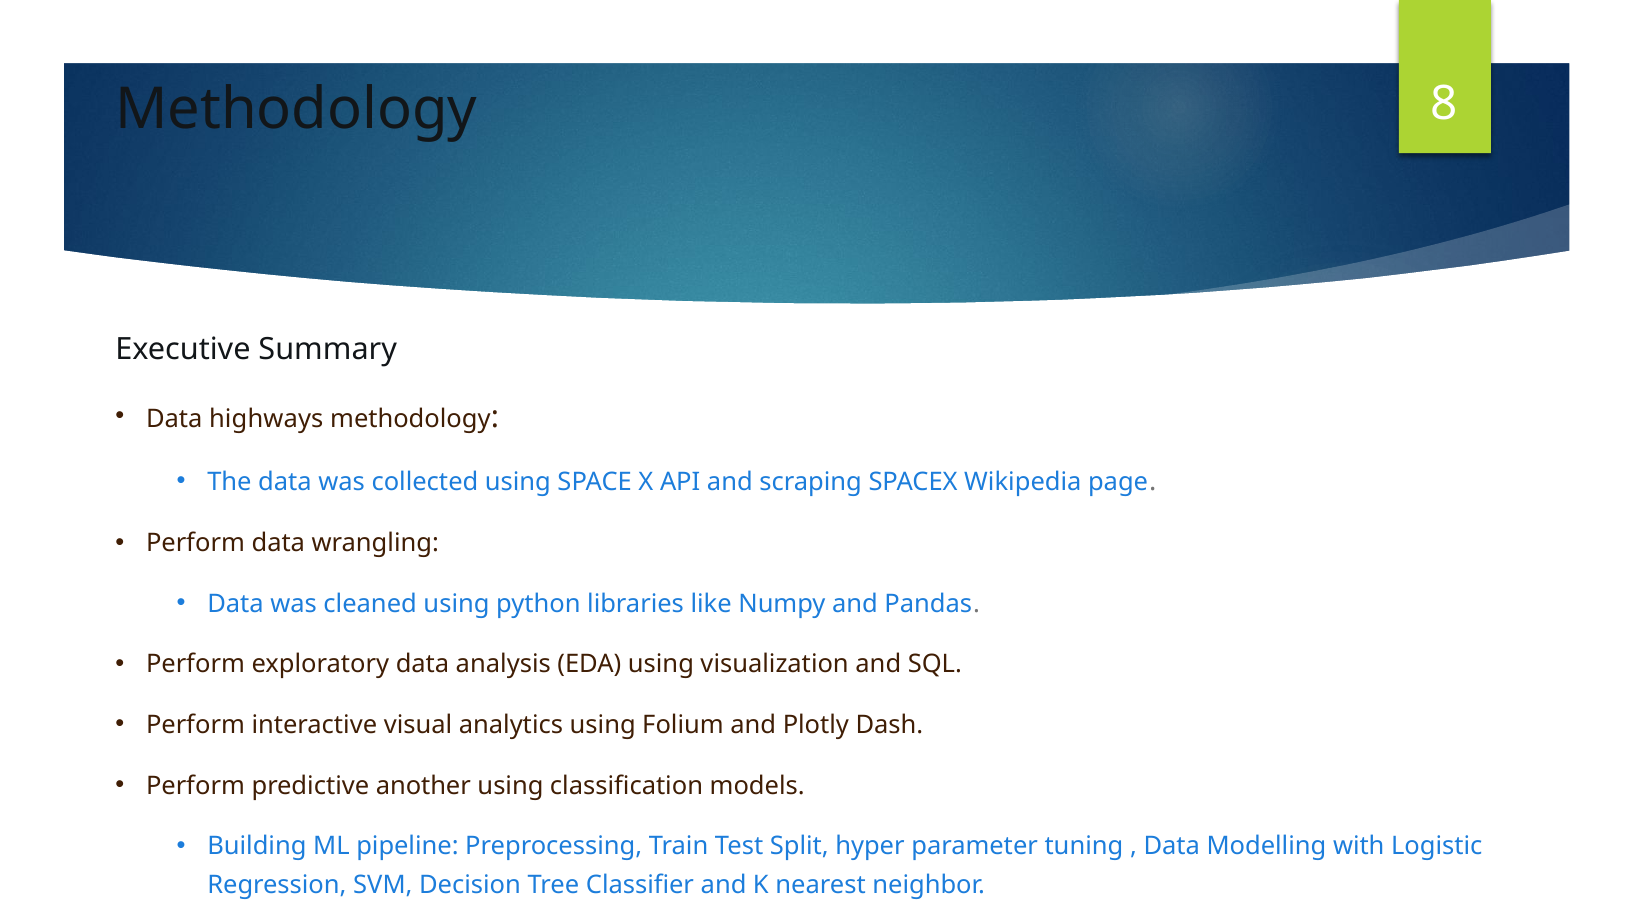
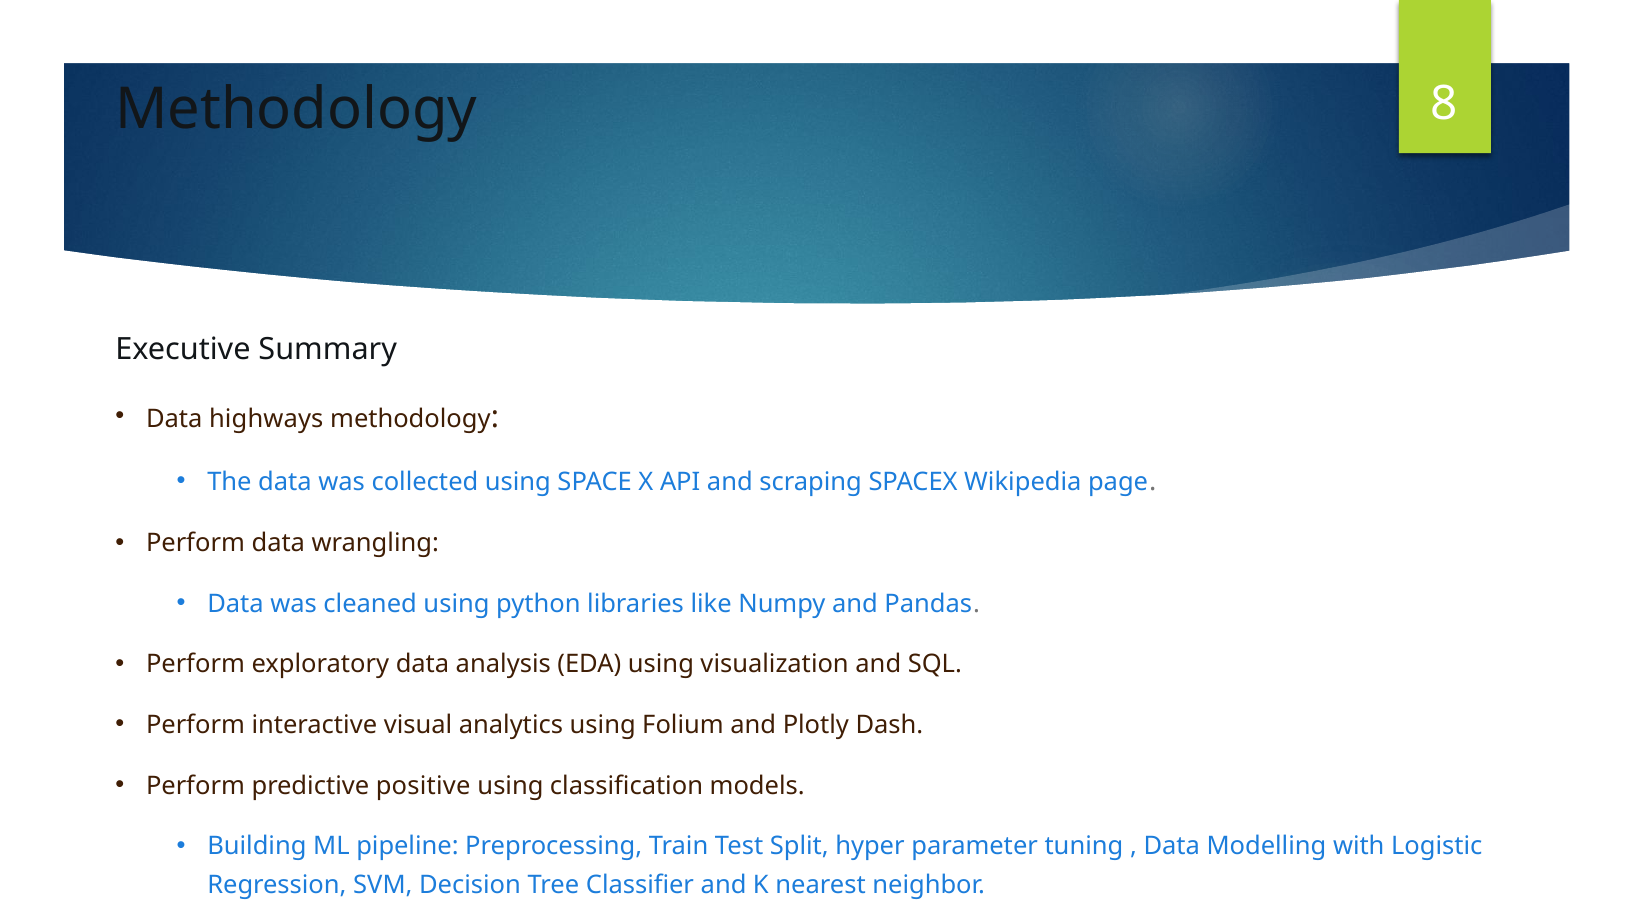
another: another -> positive
